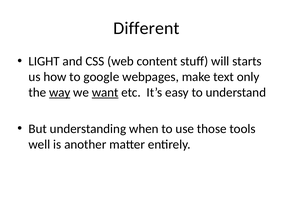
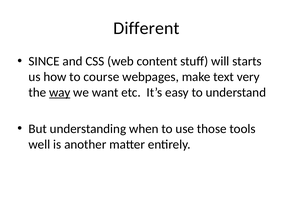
LIGHT: LIGHT -> SINCE
google: google -> course
only: only -> very
want underline: present -> none
